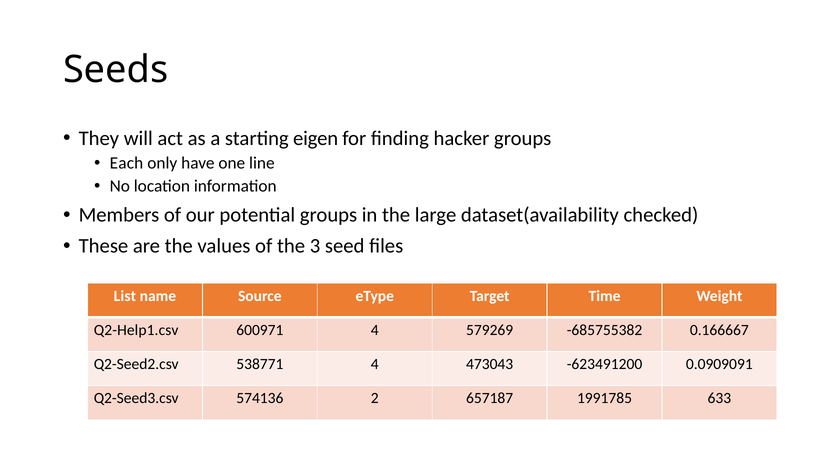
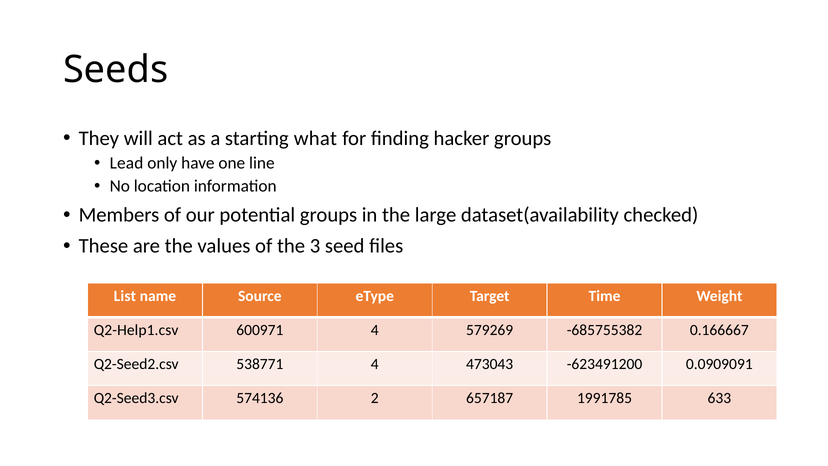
eigen: eigen -> what
Each: Each -> Lead
